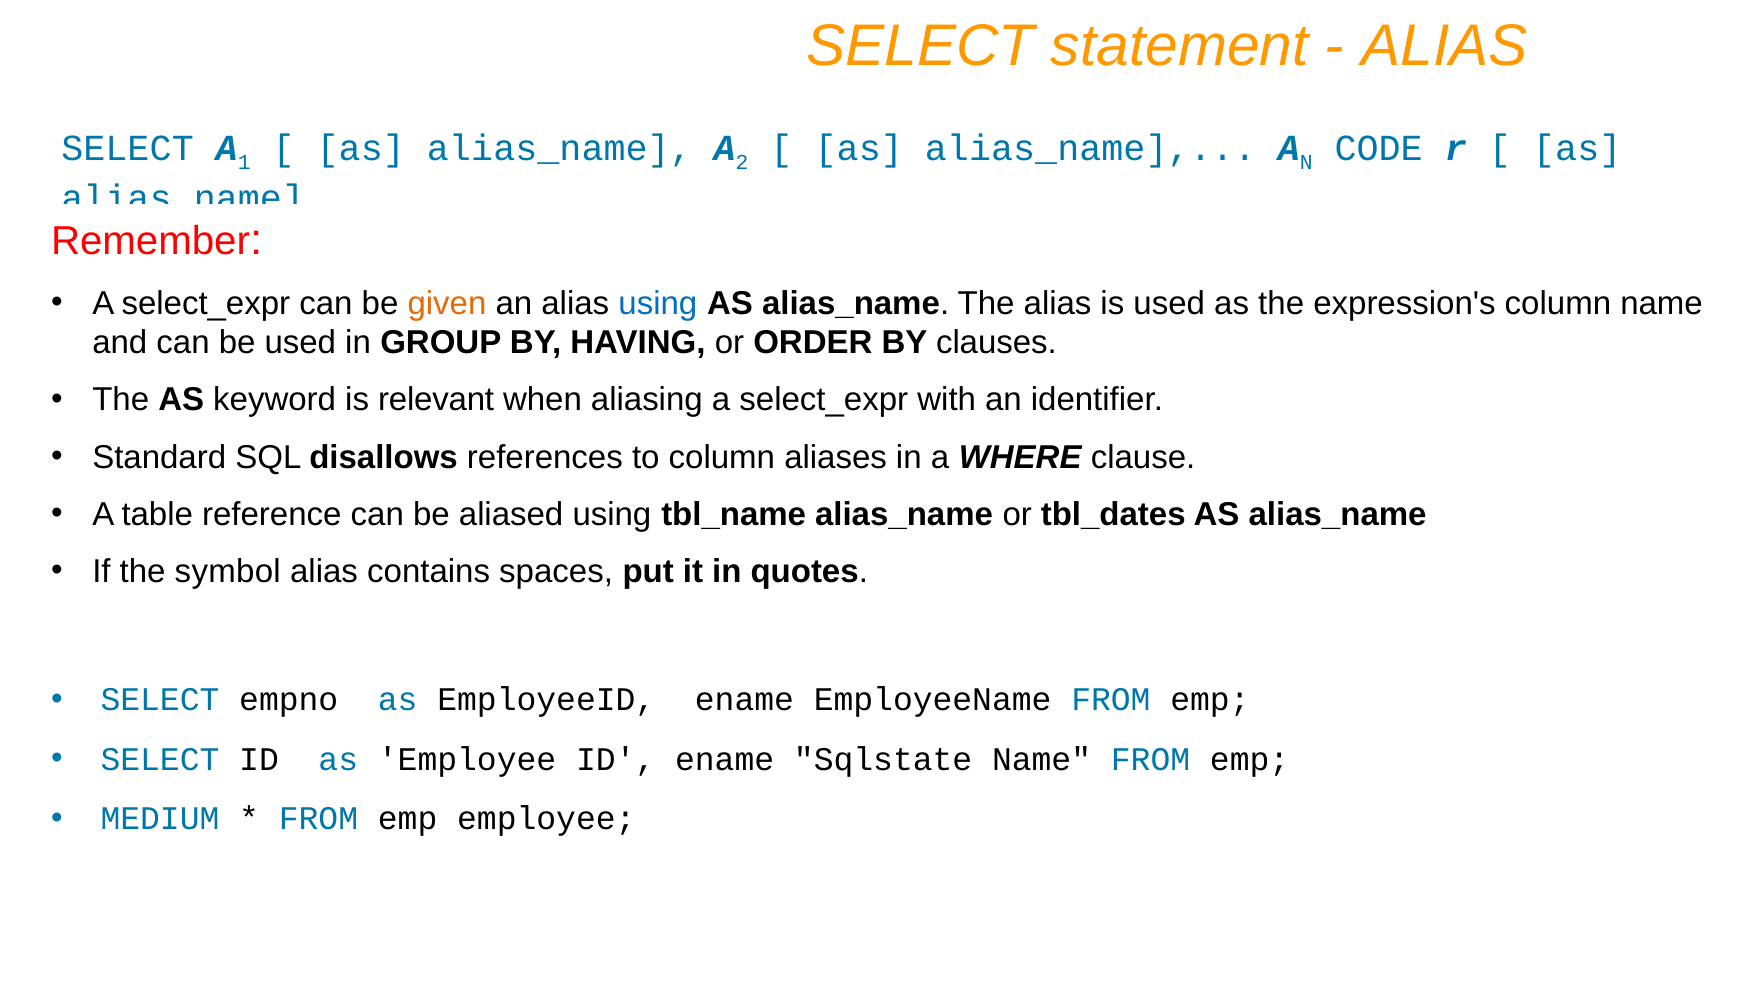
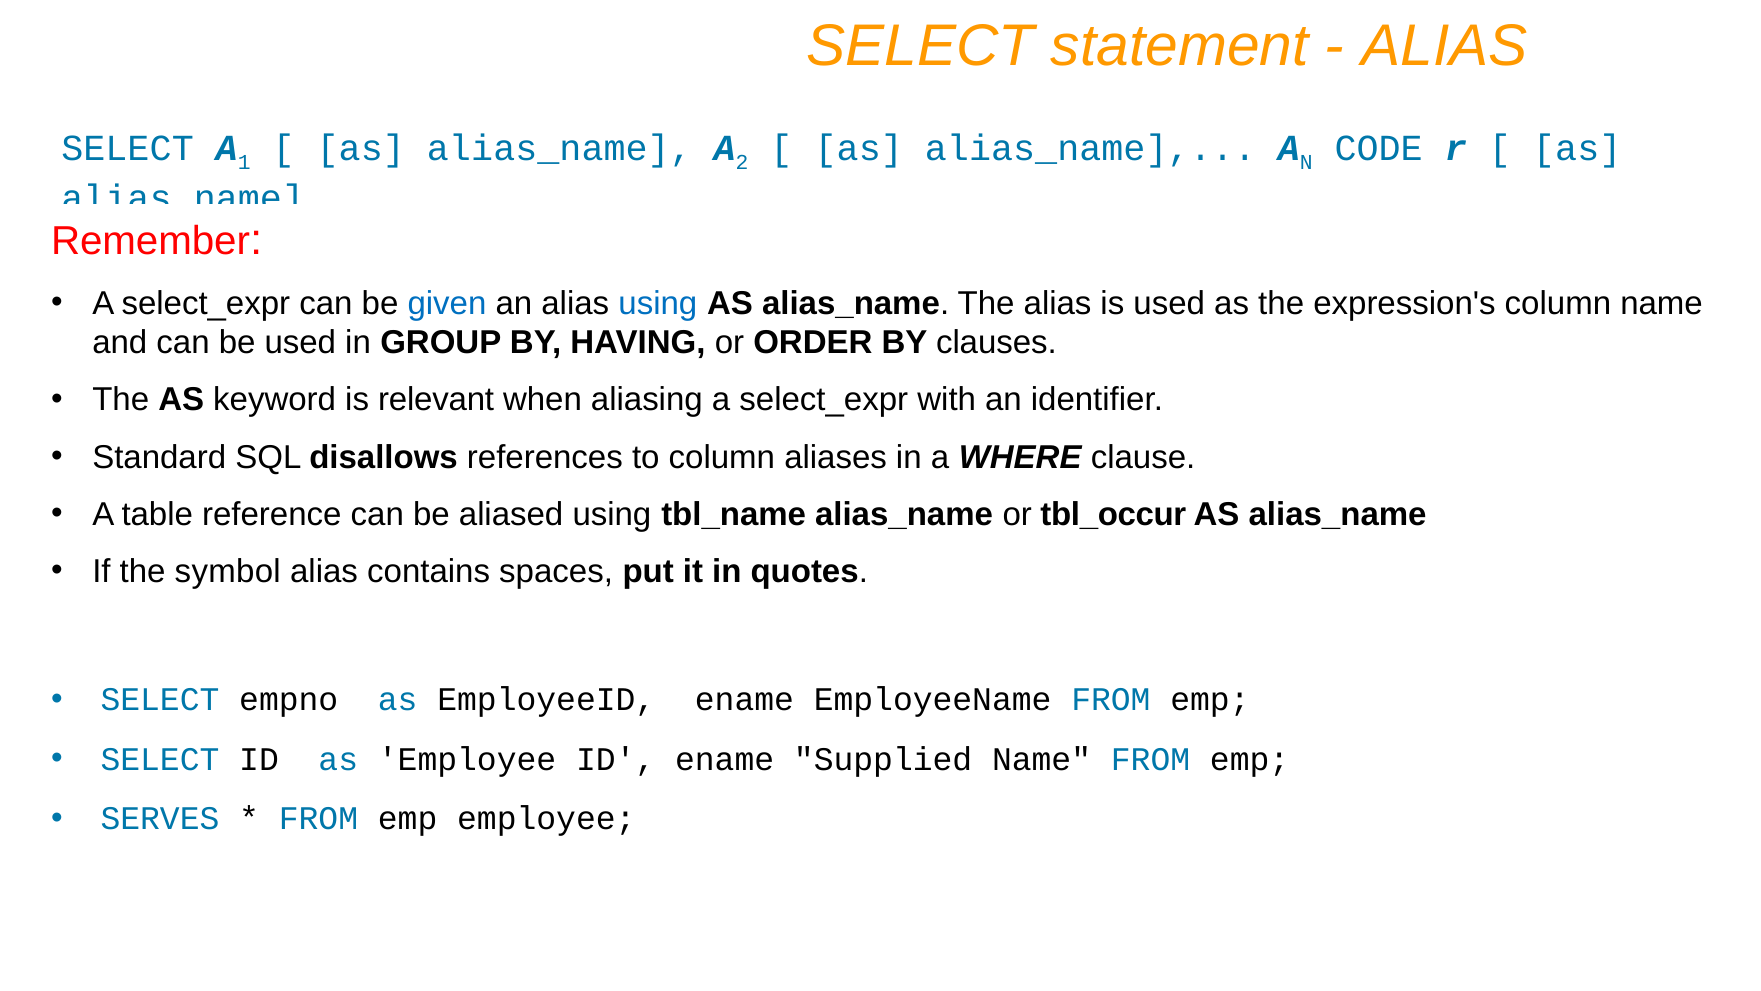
given colour: orange -> blue
tbl_dates: tbl_dates -> tbl_occur
Sqlstate: Sqlstate -> Supplied
MEDIUM: MEDIUM -> SERVES
